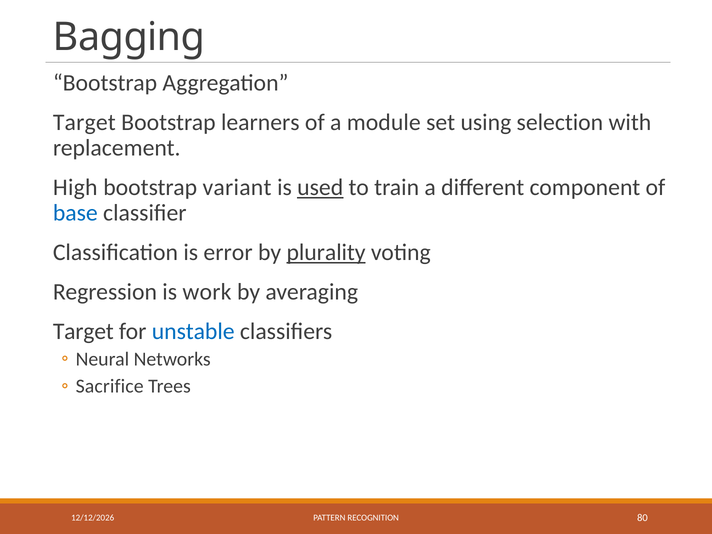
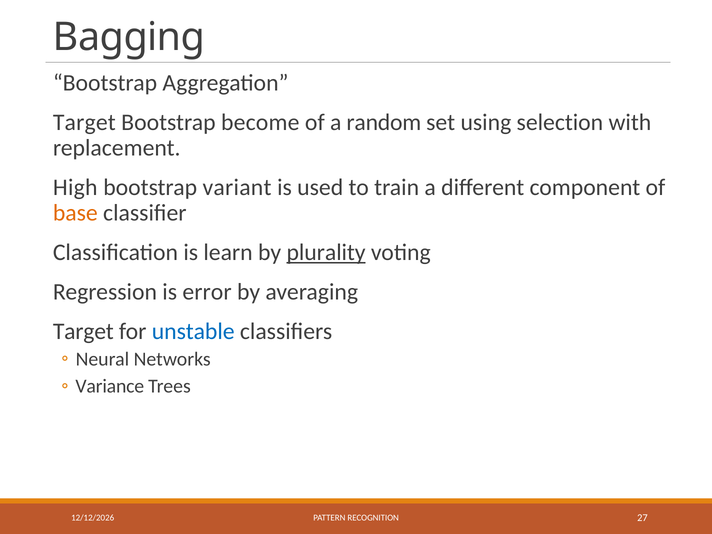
learners: learners -> become
module: module -> random
used underline: present -> none
base colour: blue -> orange
error: error -> learn
work: work -> error
Sacrifice: Sacrifice -> Variance
80: 80 -> 27
